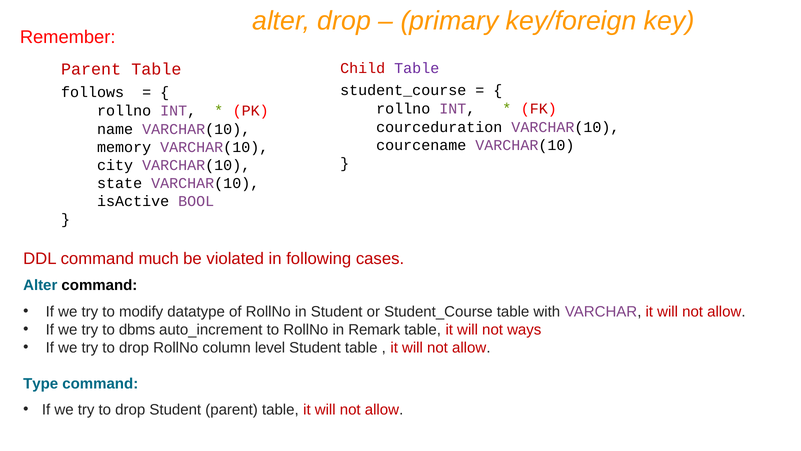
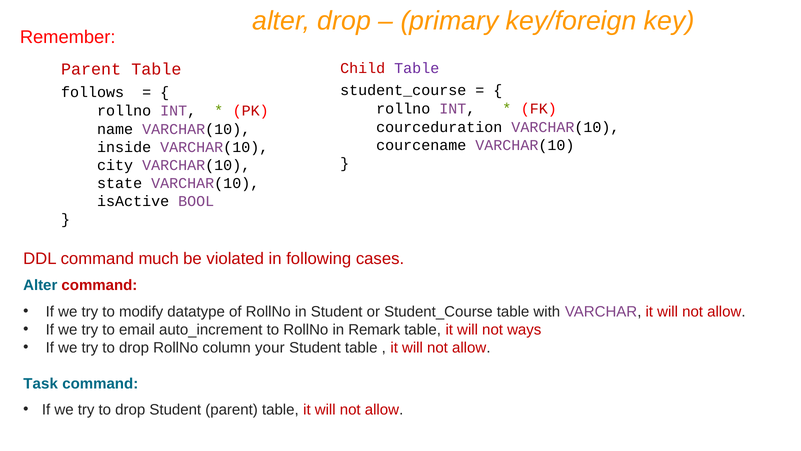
memory: memory -> inside
command at (99, 285) colour: black -> red
dbms: dbms -> email
level: level -> your
Type: Type -> Task
